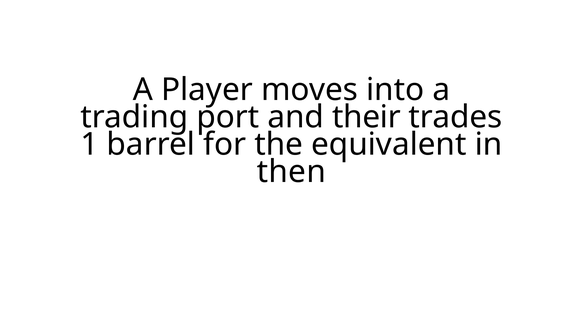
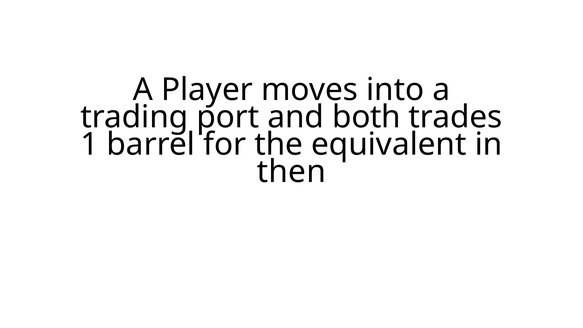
their: their -> both
